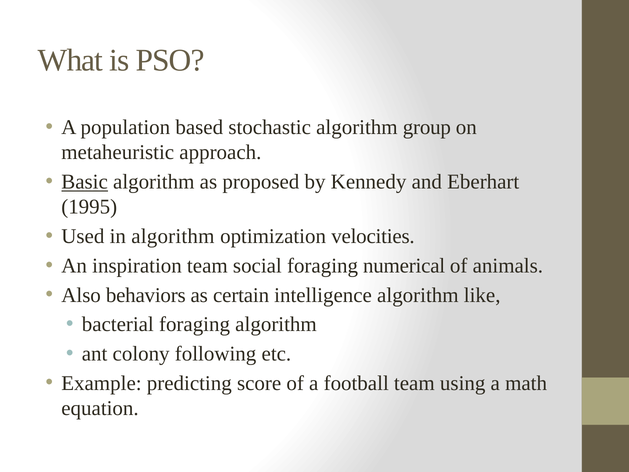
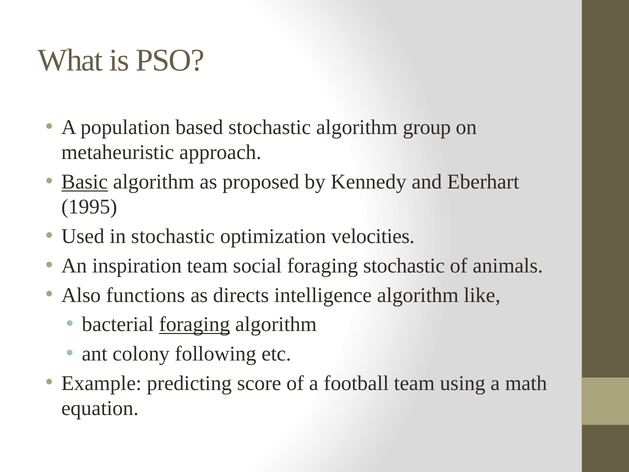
in algorithm: algorithm -> stochastic
foraging numerical: numerical -> stochastic
behaviors: behaviors -> functions
certain: certain -> directs
foraging at (195, 324) underline: none -> present
